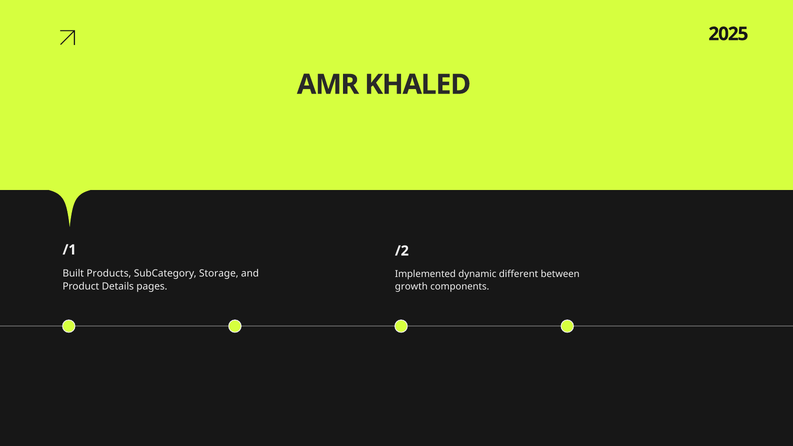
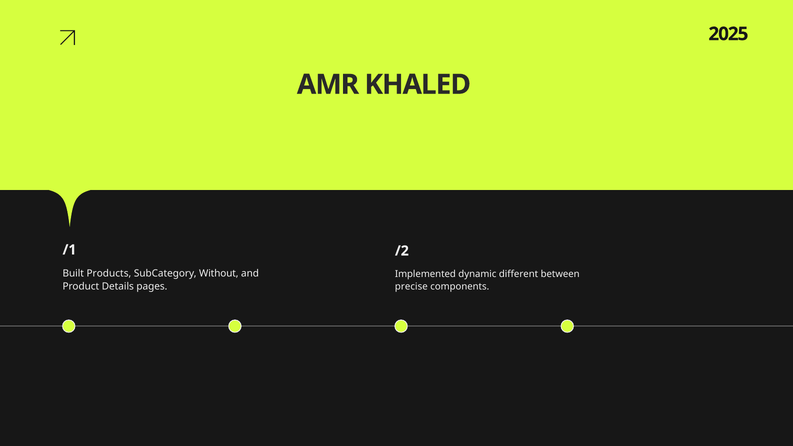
Storage: Storage -> Without
growth: growth -> precise
